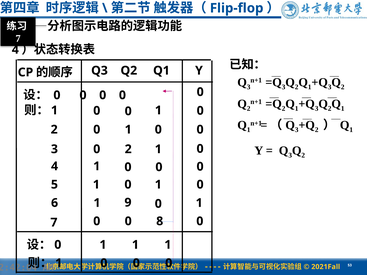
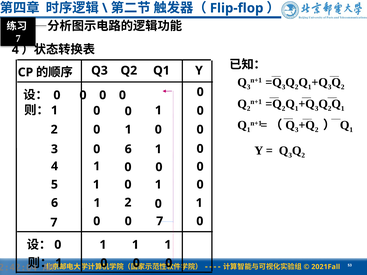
0 2: 2 -> 6
6 1 9: 9 -> 2
0 8: 8 -> 7
